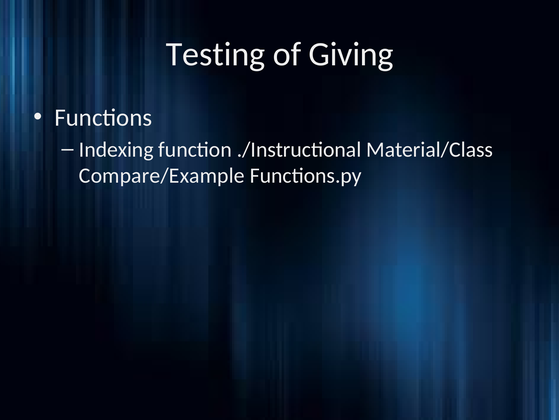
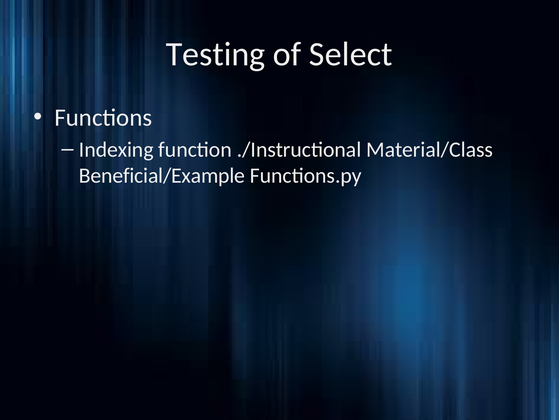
Giving: Giving -> Select
Compare/Example: Compare/Example -> Beneficial/Example
